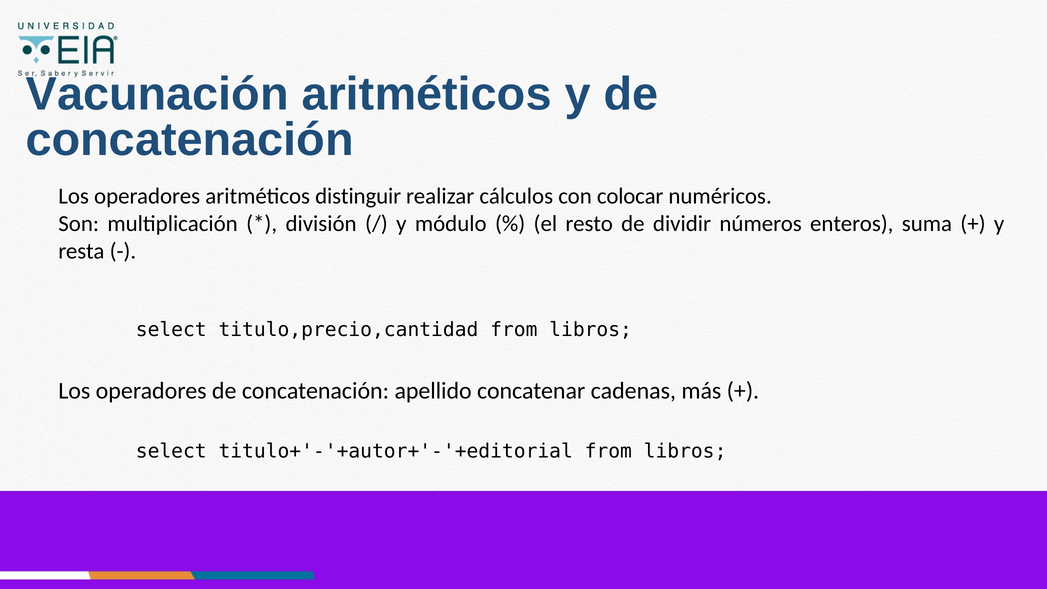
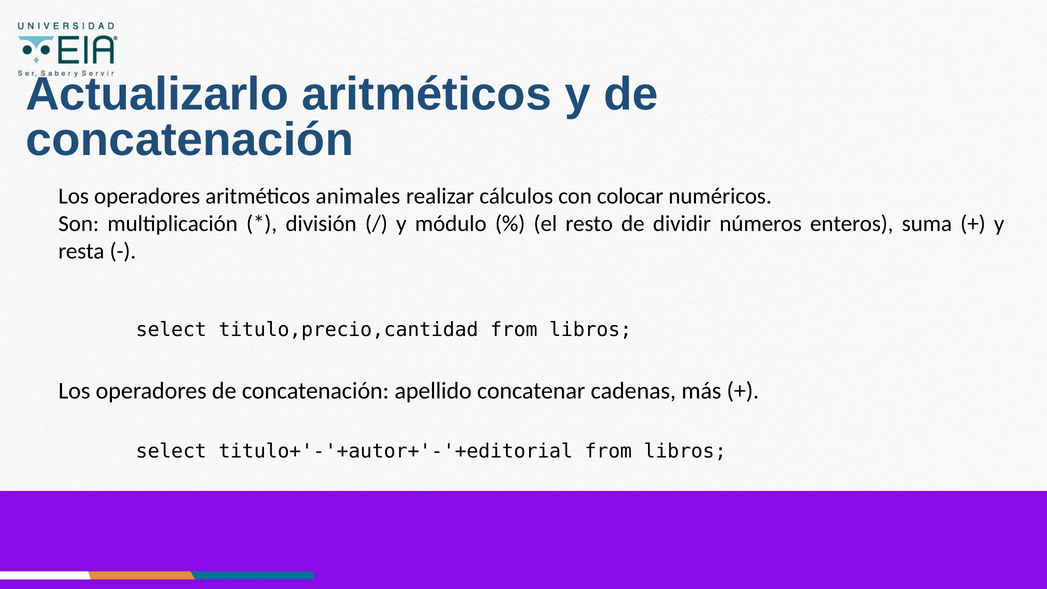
Vacunación: Vacunación -> Actualizarlo
distinguir: distinguir -> animales
